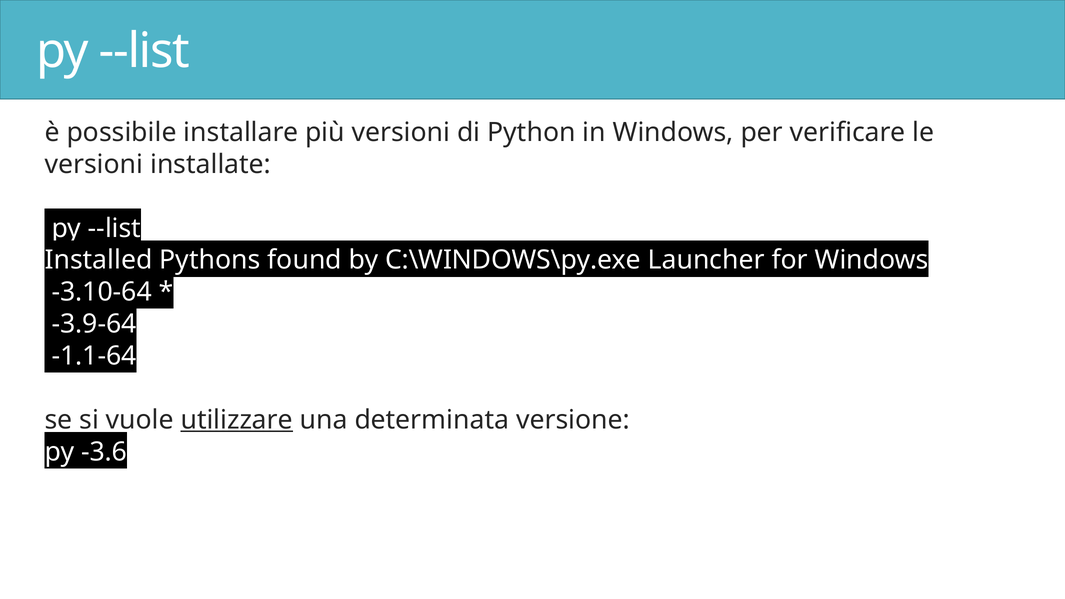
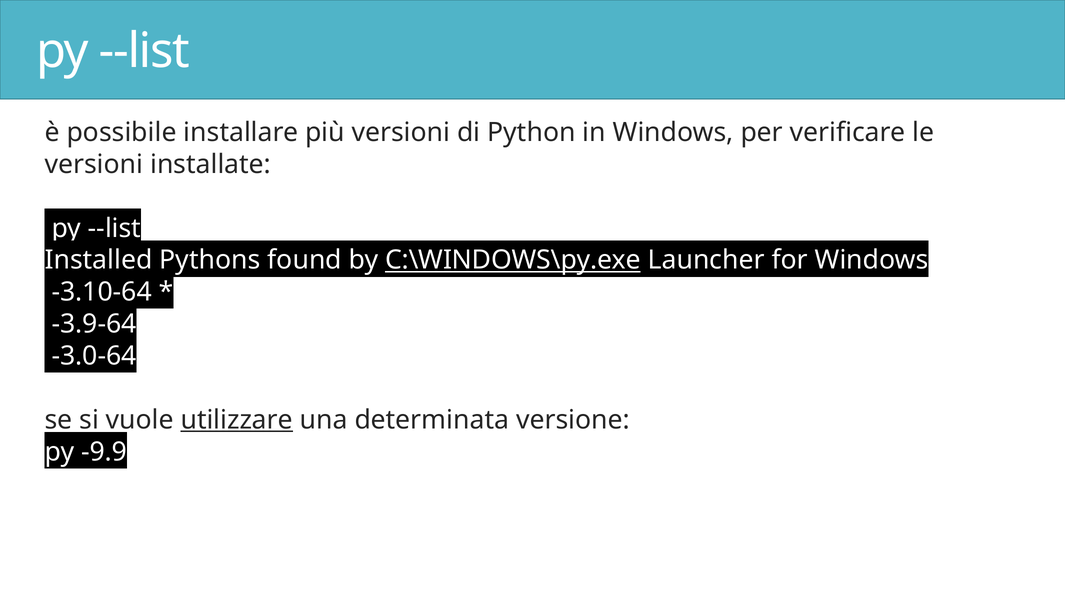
C:\WINDOWS\py.exe underline: none -> present
-1.1-64: -1.1-64 -> -3.0-64
-3.6: -3.6 -> -9.9
